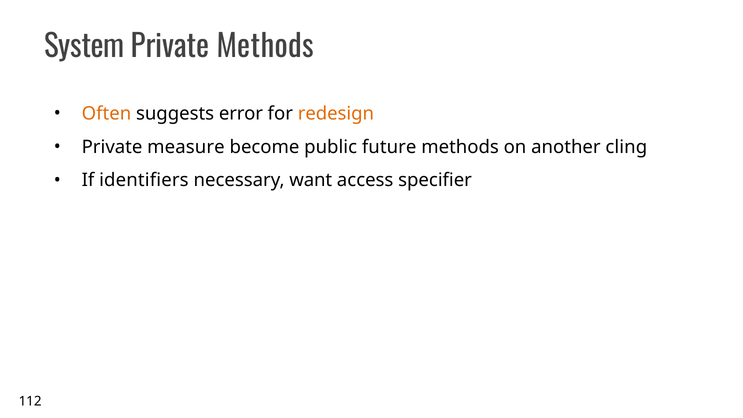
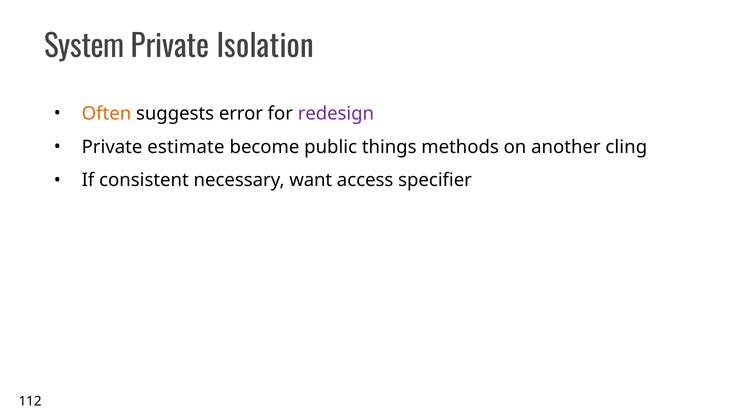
Private Methods: Methods -> Isolation
redesign colour: orange -> purple
measure: measure -> estimate
future: future -> things
identifiers: identifiers -> consistent
